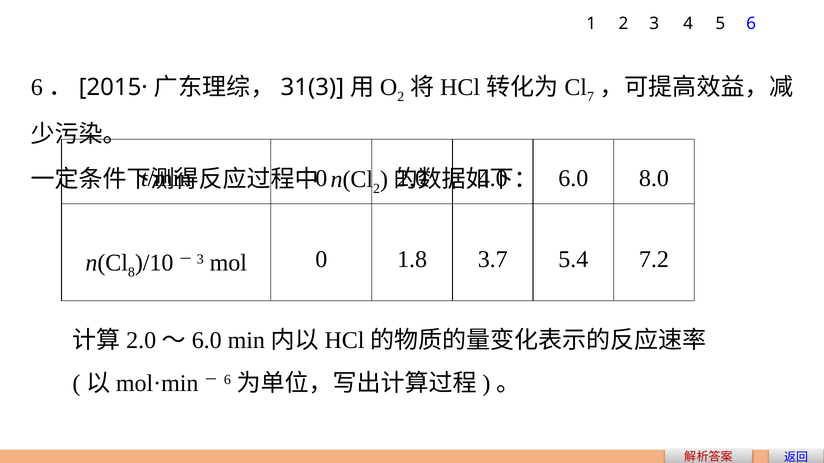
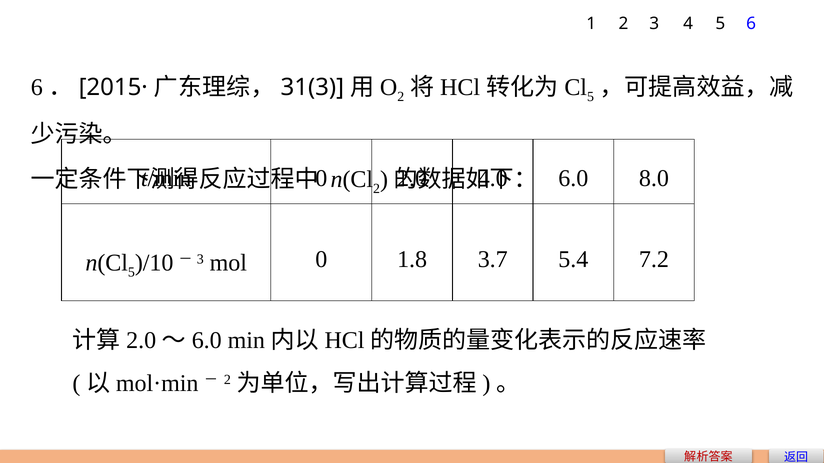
7 at (591, 97): 7 -> 5
8 at (131, 273): 8 -> 5
6 at (227, 380): 6 -> 2
